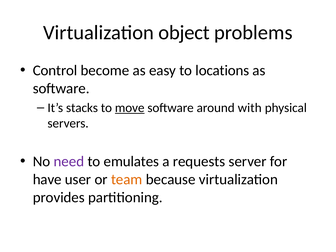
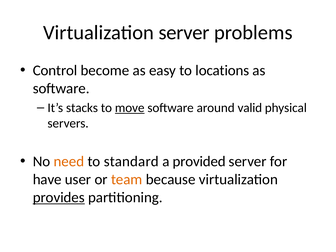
Virtualization object: object -> server
with: with -> valid
need colour: purple -> orange
emulates: emulates -> standard
requests: requests -> provided
provides underline: none -> present
